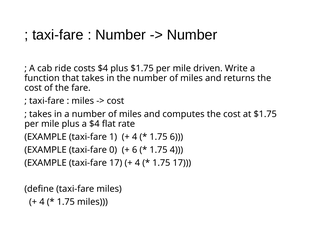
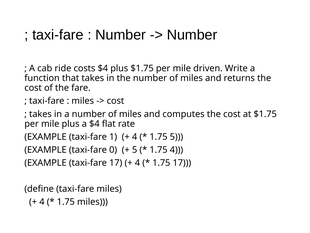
1.75 6: 6 -> 5
6 at (135, 150): 6 -> 5
